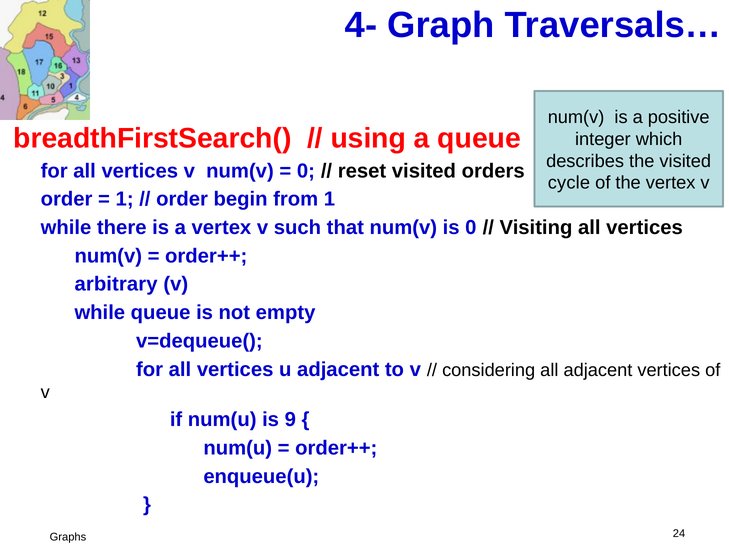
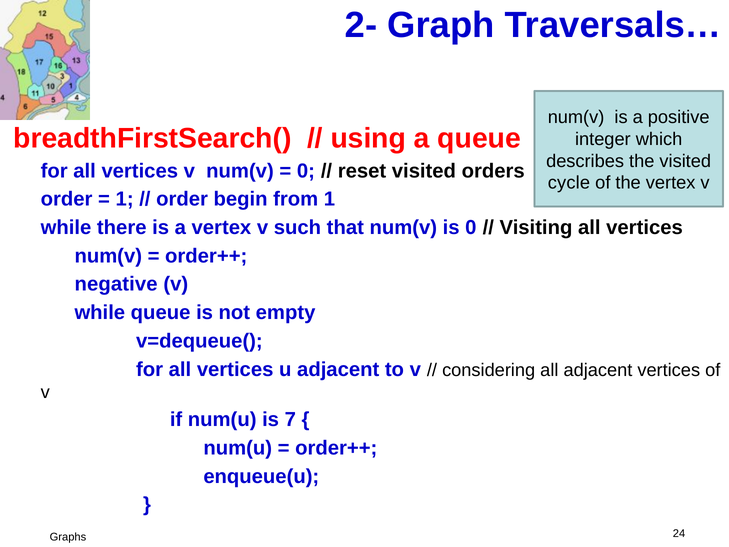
4-: 4- -> 2-
arbitrary: arbitrary -> negative
9: 9 -> 7
